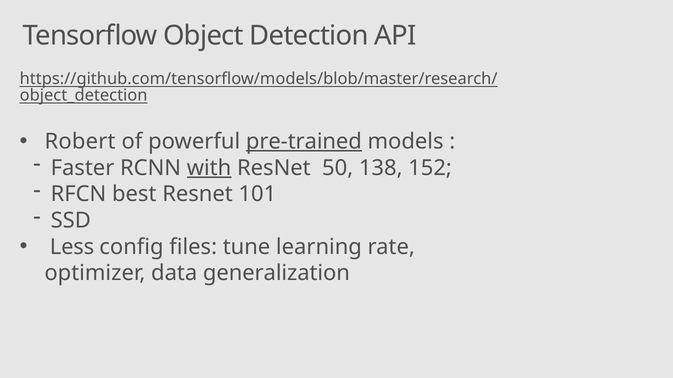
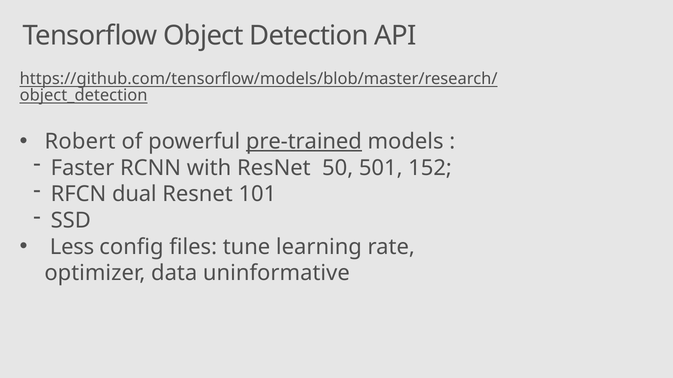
with underline: present -> none
138: 138 -> 501
best: best -> dual
generalization: generalization -> uninformative
